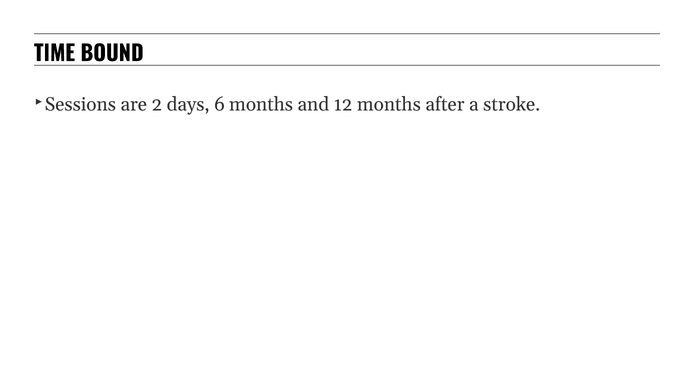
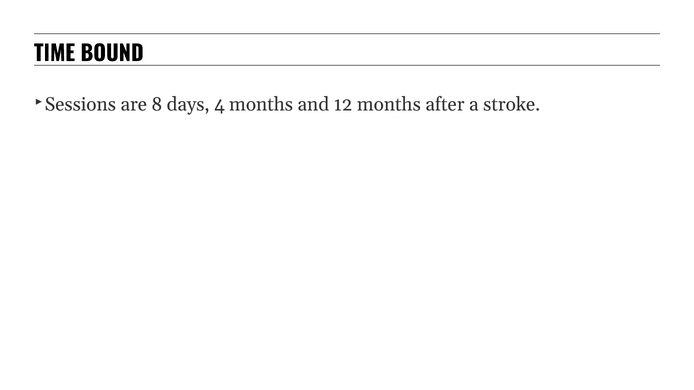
2: 2 -> 8
6: 6 -> 4
